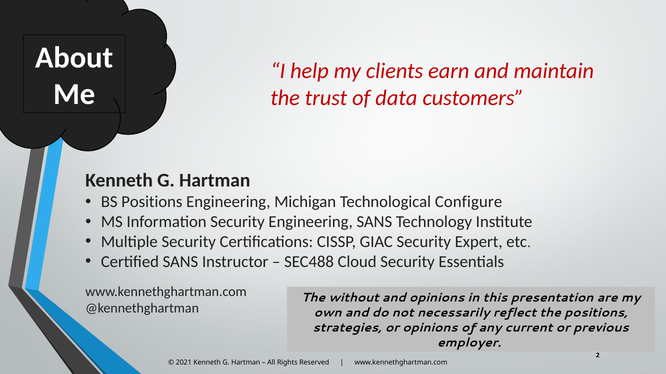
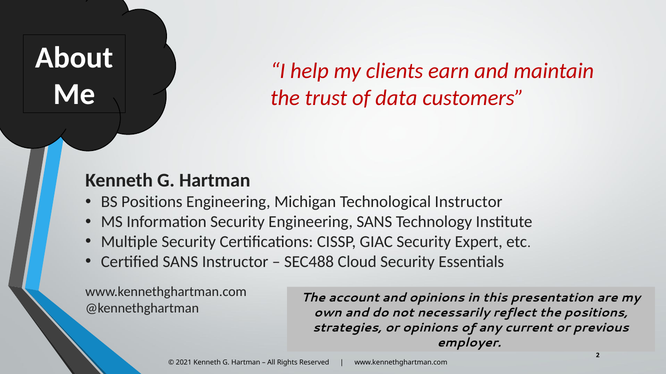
Technological Configure: Configure -> Instructor
without: without -> account
